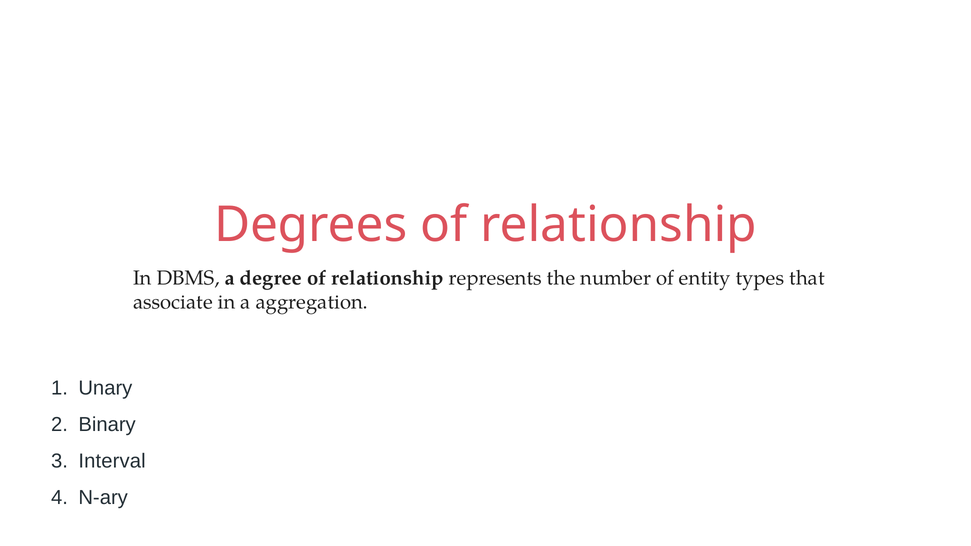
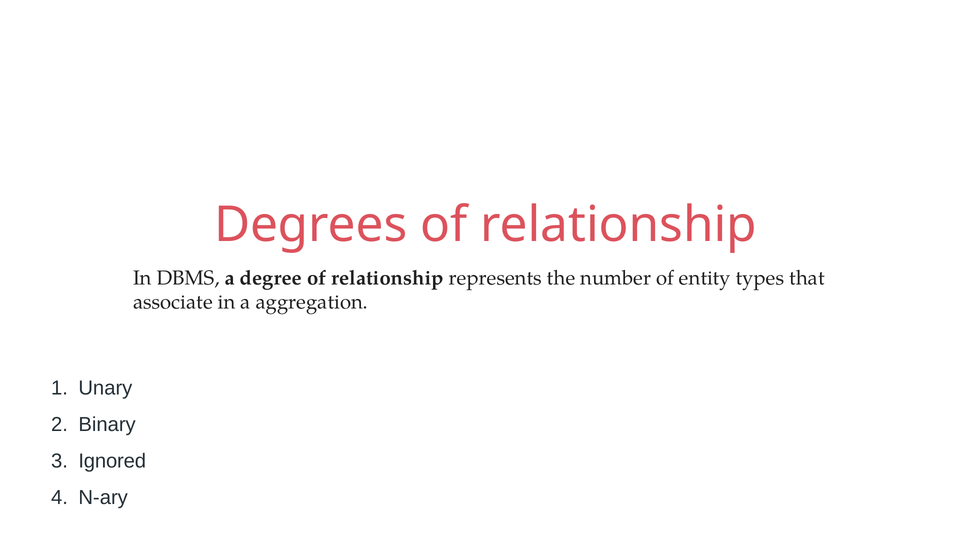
Interval: Interval -> Ignored
